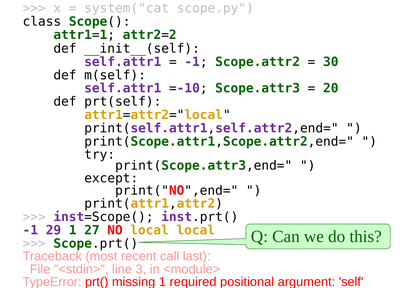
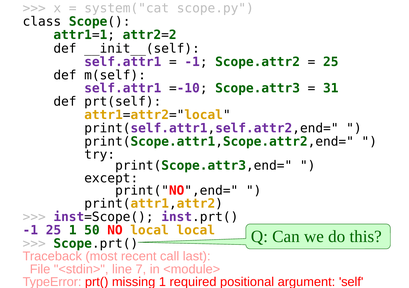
30 at (331, 62): 30 -> 25
20: 20 -> 31
-1 29: 29 -> 25
27: 27 -> 50
3: 3 -> 7
